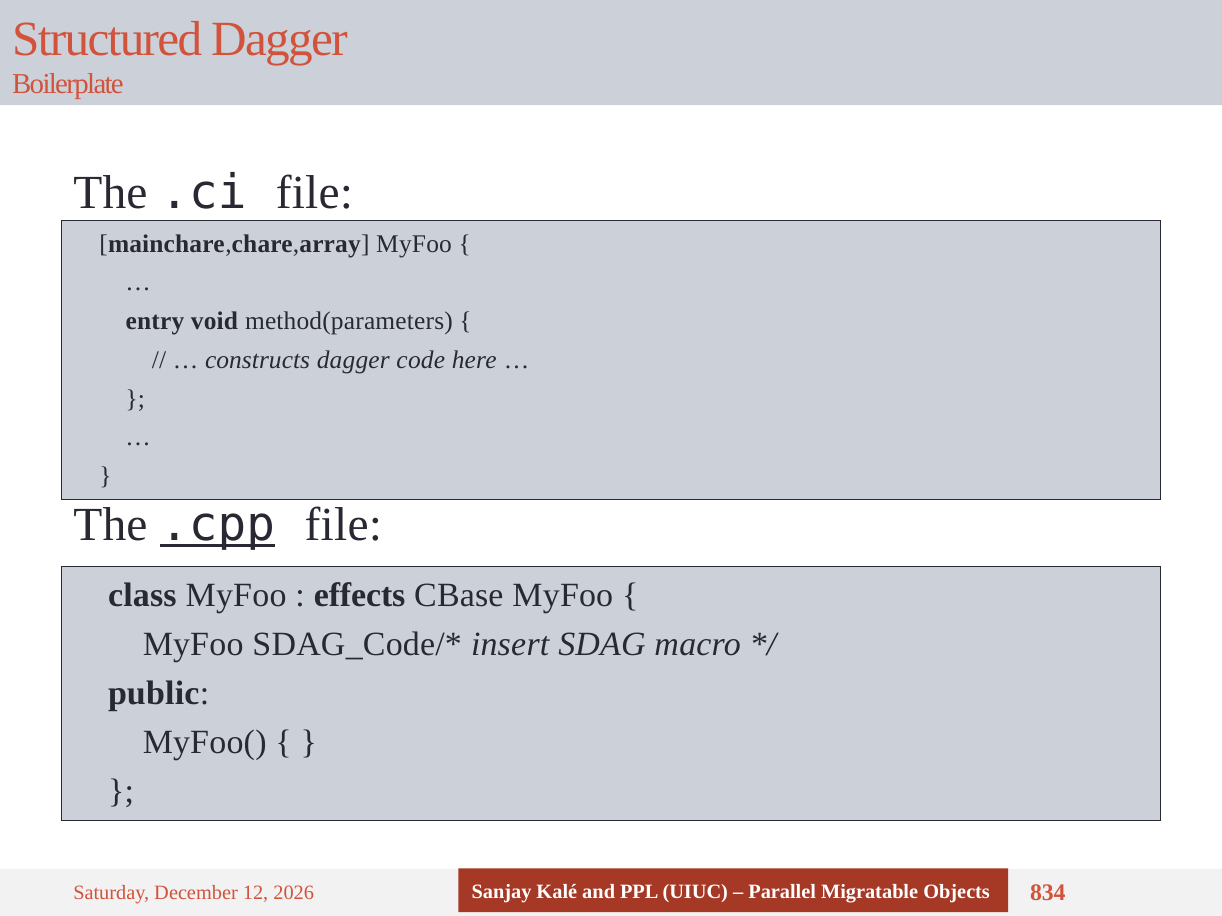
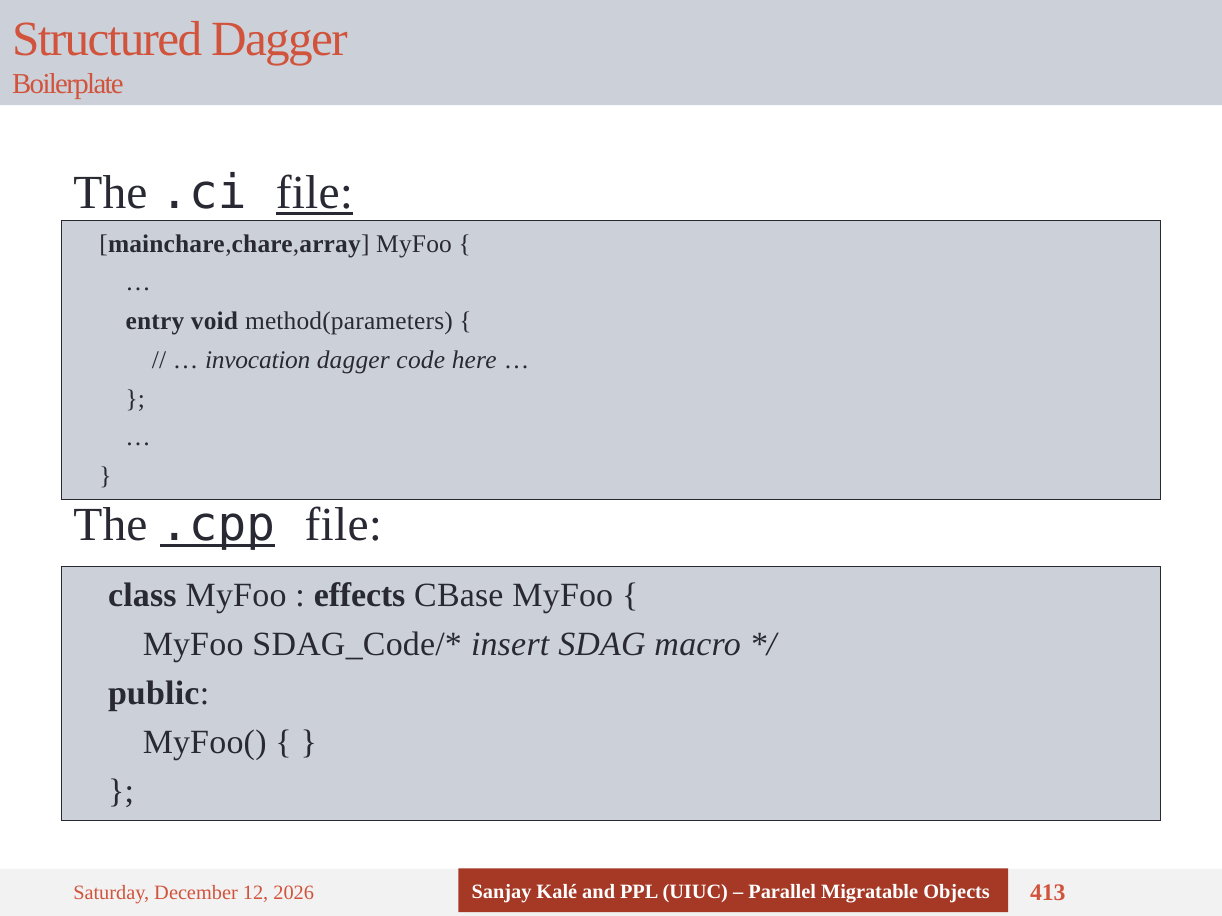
file at (314, 193) underline: none -> present
constructs: constructs -> invocation
834: 834 -> 413
